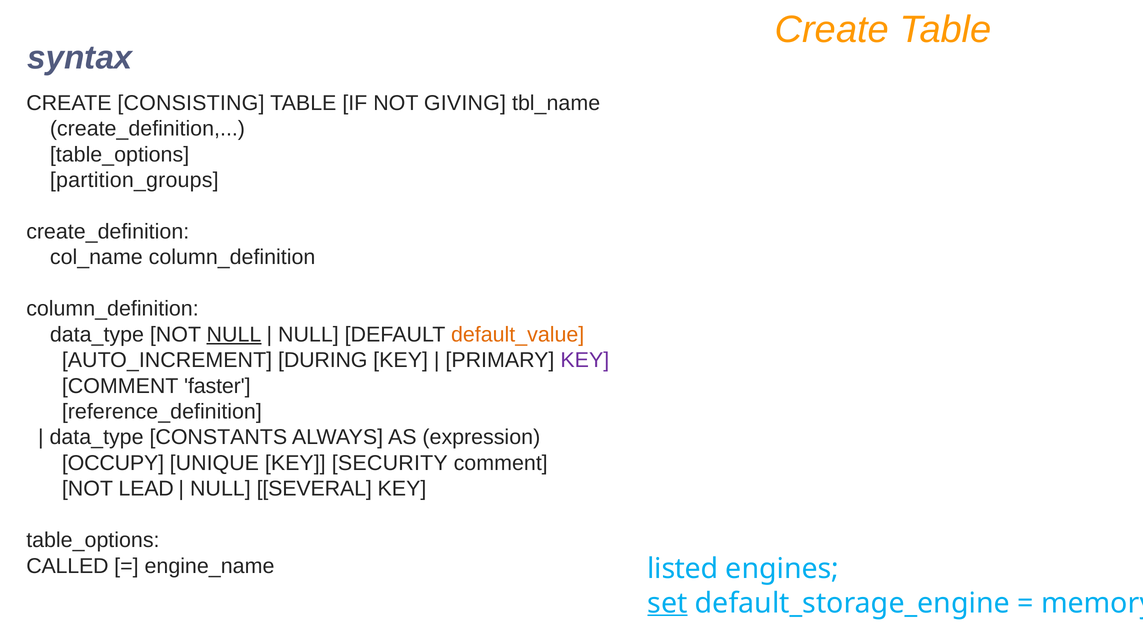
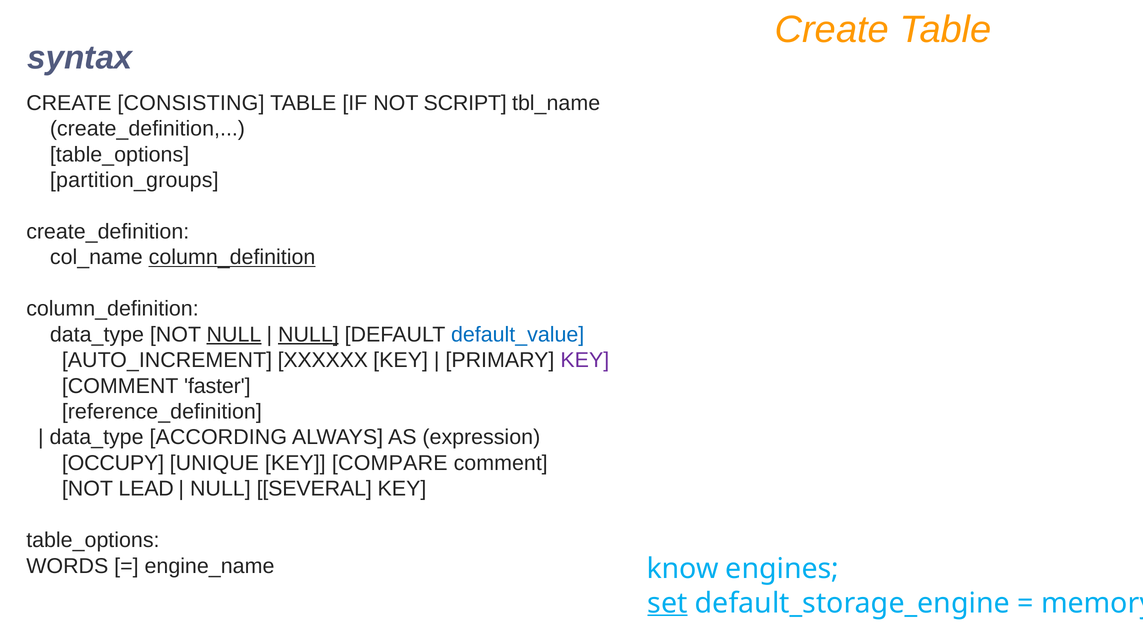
GIVING: GIVING -> SCRIPT
column_definition at (232, 257) underline: none -> present
NULL at (308, 334) underline: none -> present
default_value colour: orange -> blue
DURING: DURING -> XXXXXX
CONSTANTS: CONSTANTS -> ACCORDING
SECURITY: SECURITY -> COMPARE
CALLED: CALLED -> WORDS
listed: listed -> know
